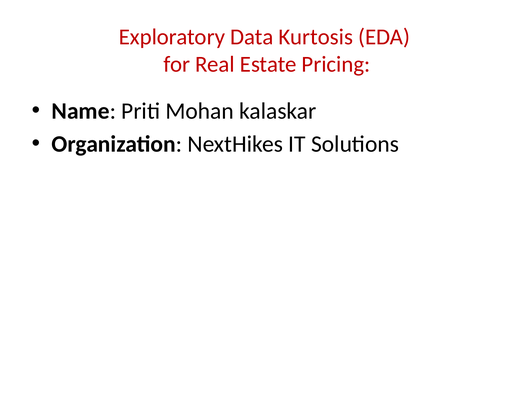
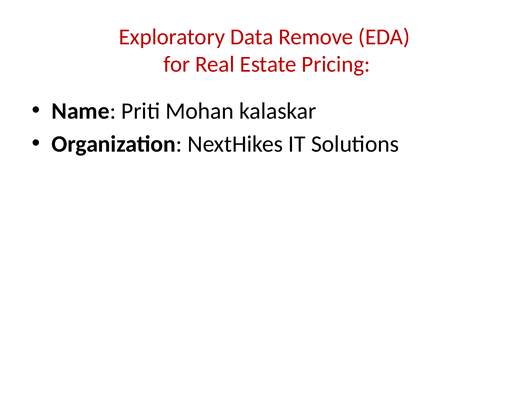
Kurtosis: Kurtosis -> Remove
